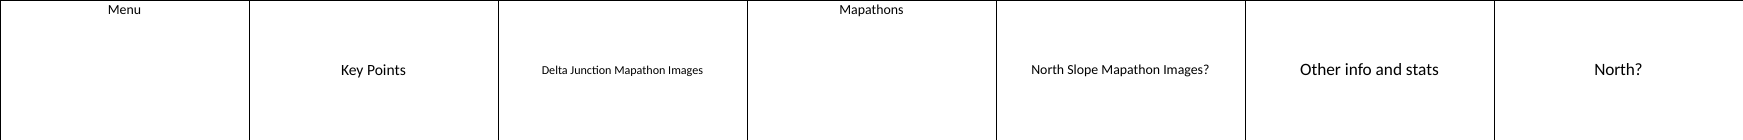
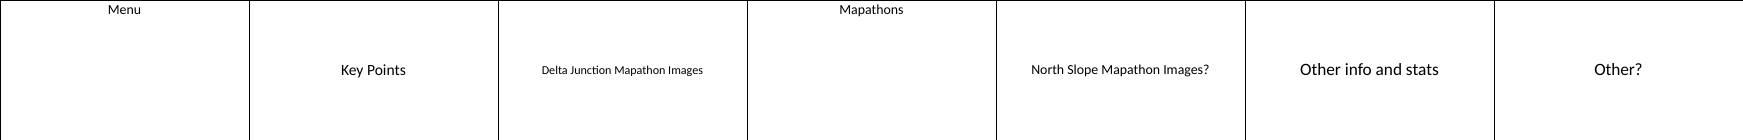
stats North: North -> Other
